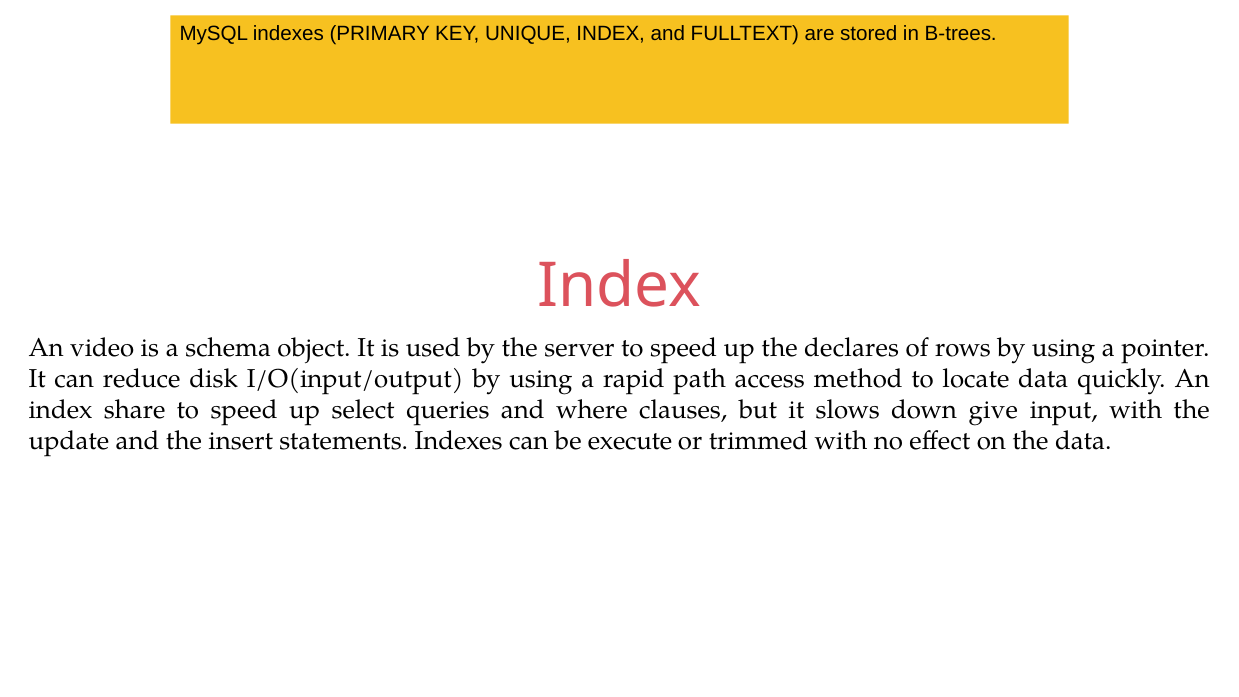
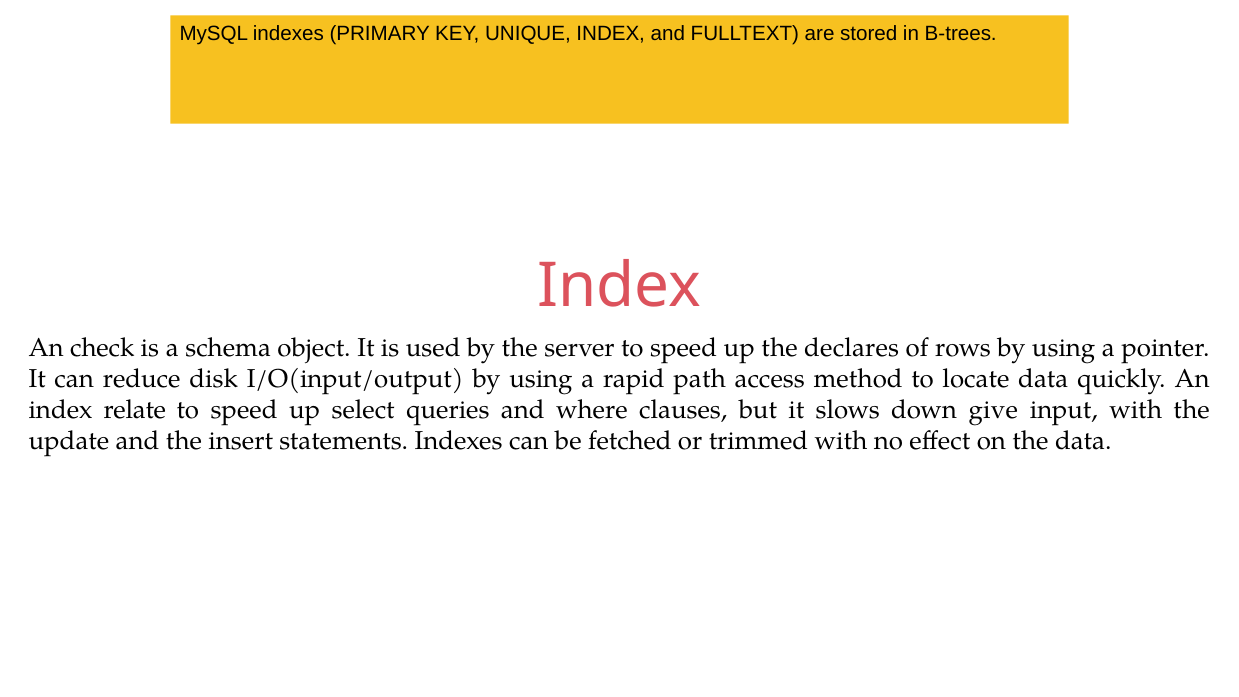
video: video -> check
share: share -> relate
execute: execute -> fetched
